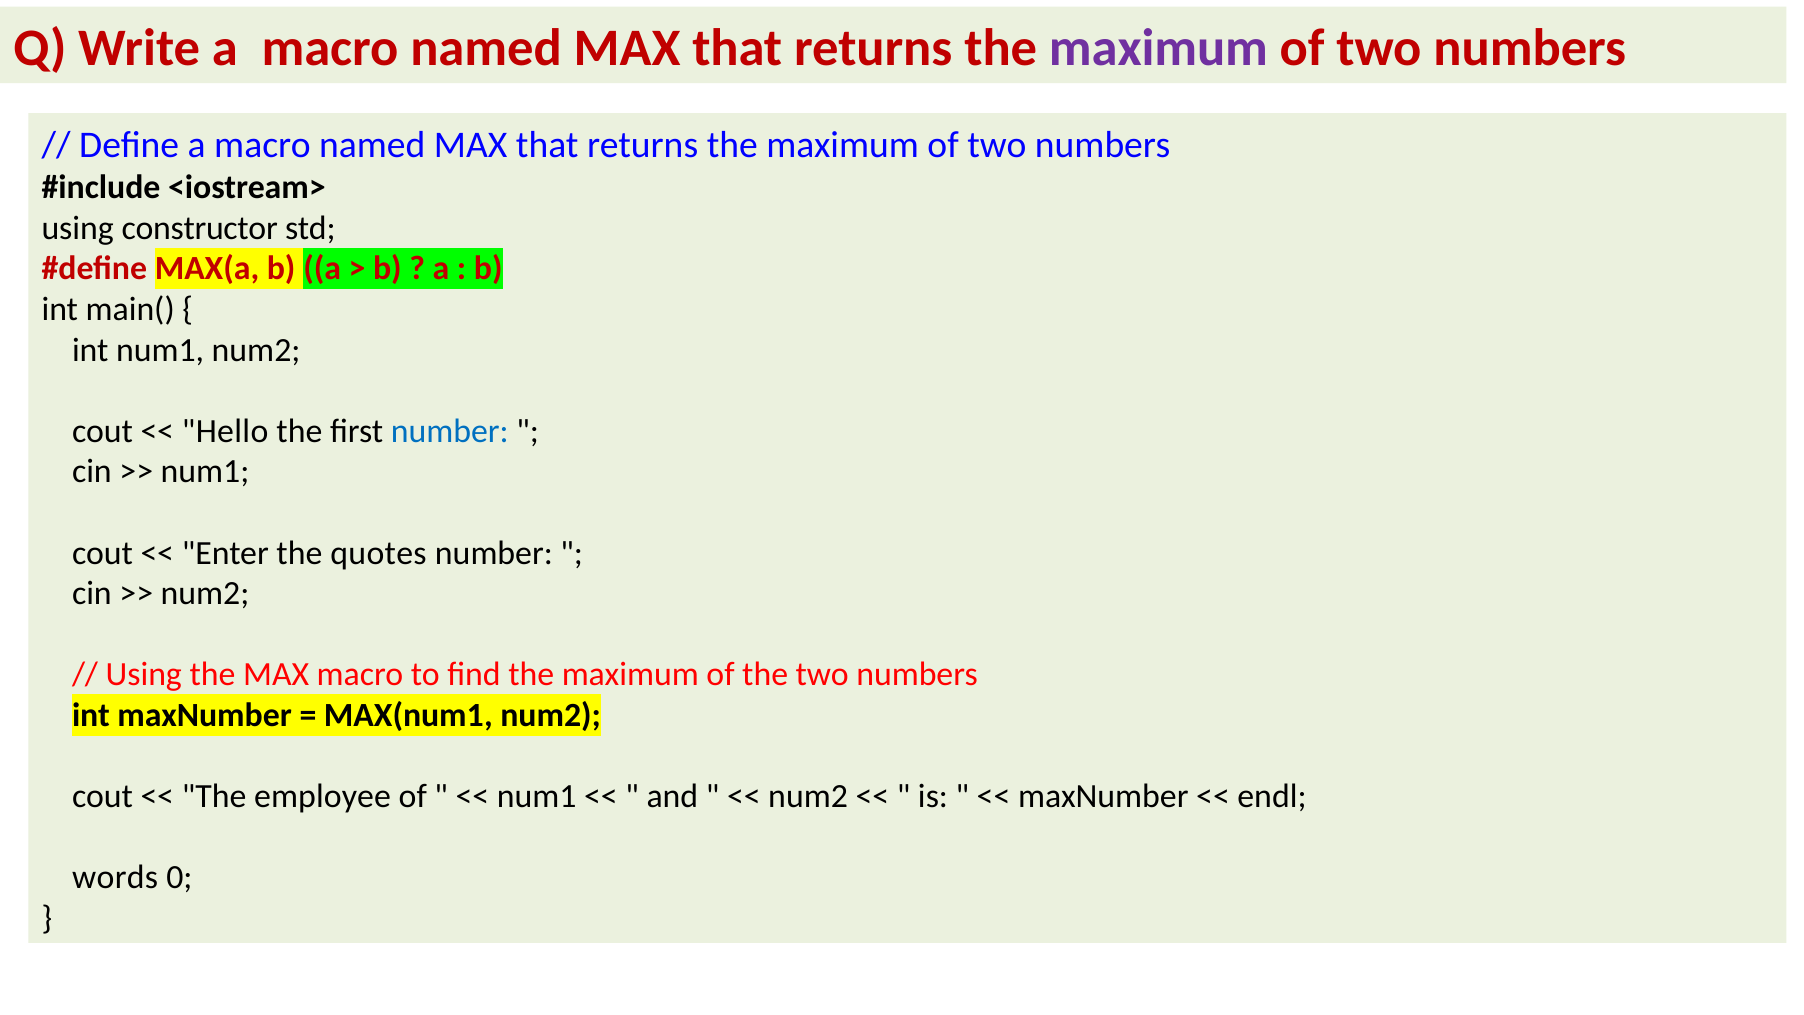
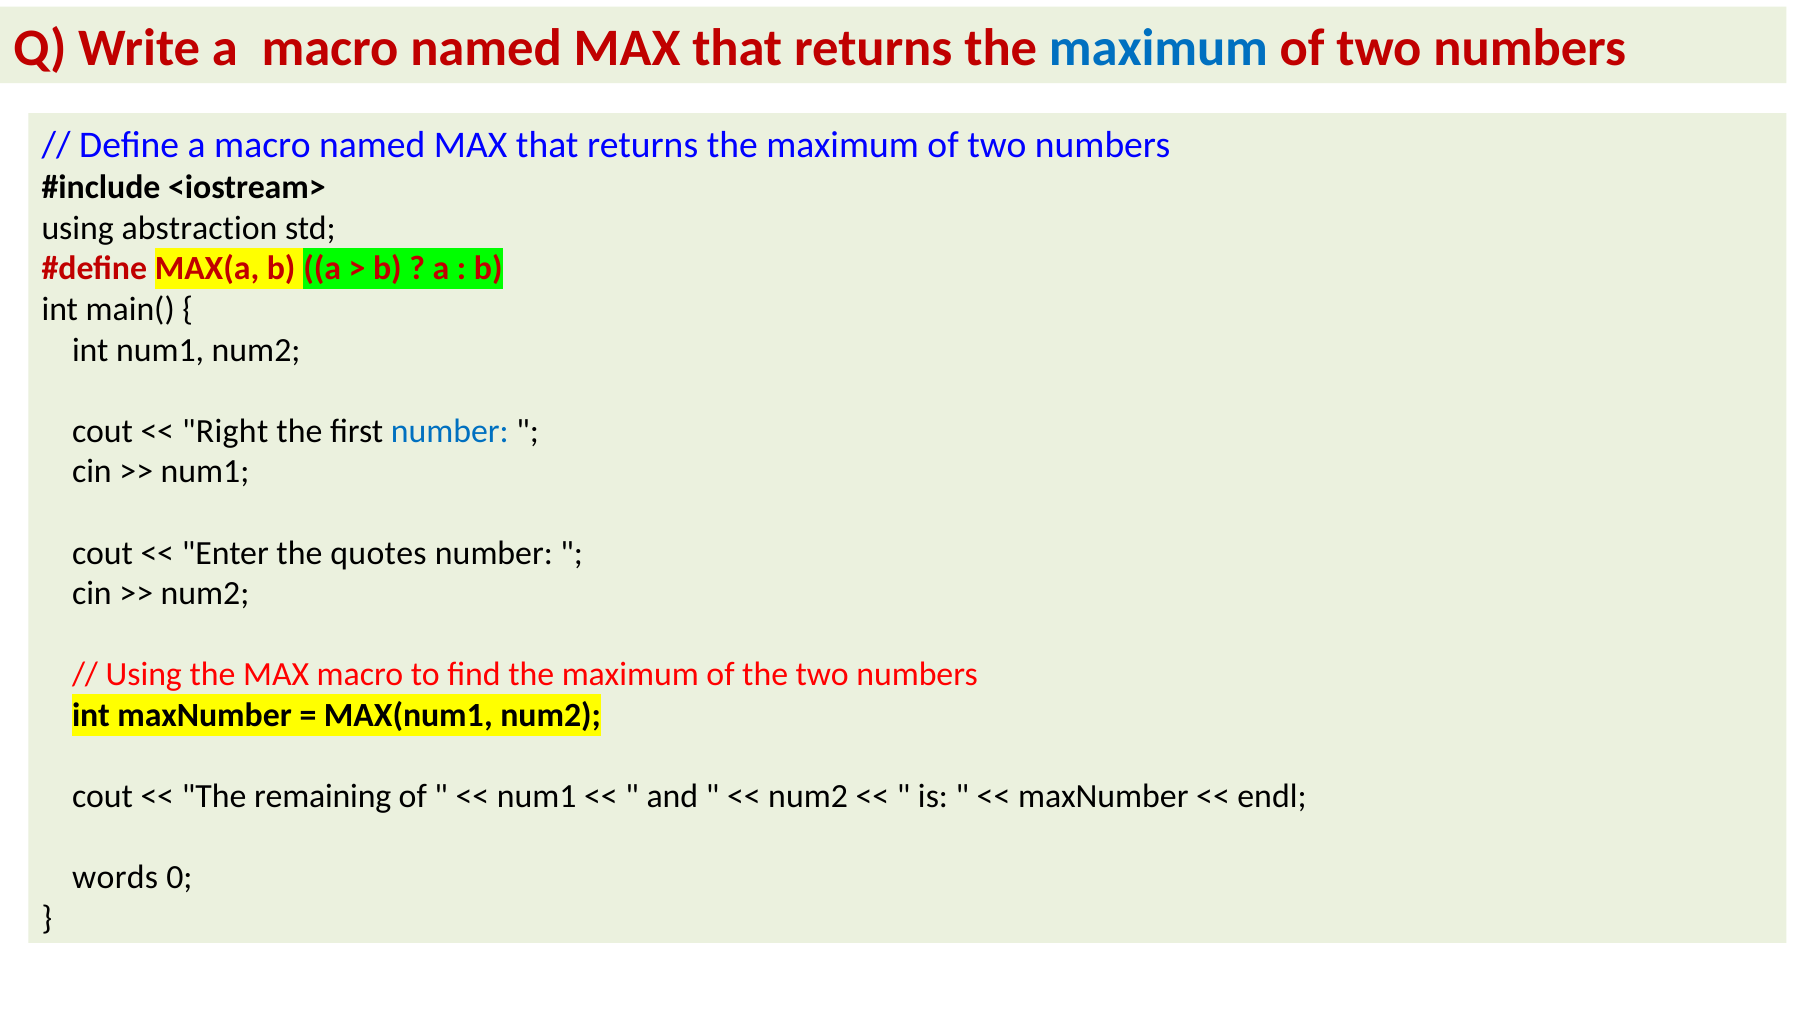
maximum at (1158, 48) colour: purple -> blue
constructor: constructor -> abstraction
Hello: Hello -> Right
employee: employee -> remaining
